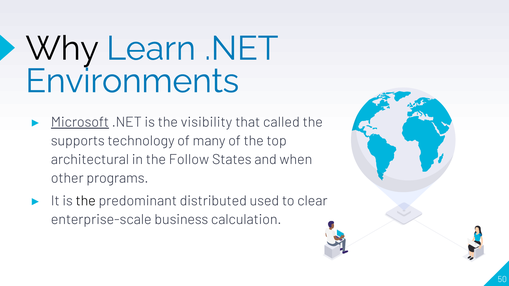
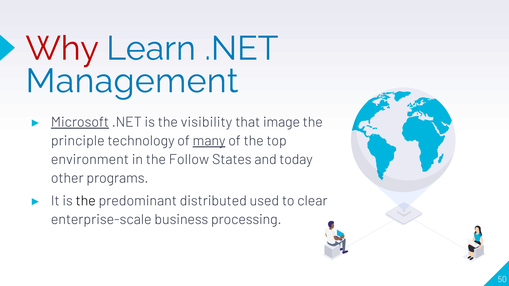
Why colour: black -> red
Environments: Environments -> Management
called: called -> image
supports: supports -> principle
many underline: none -> present
architectural: architectural -> environment
when: when -> today
calculation: calculation -> processing
